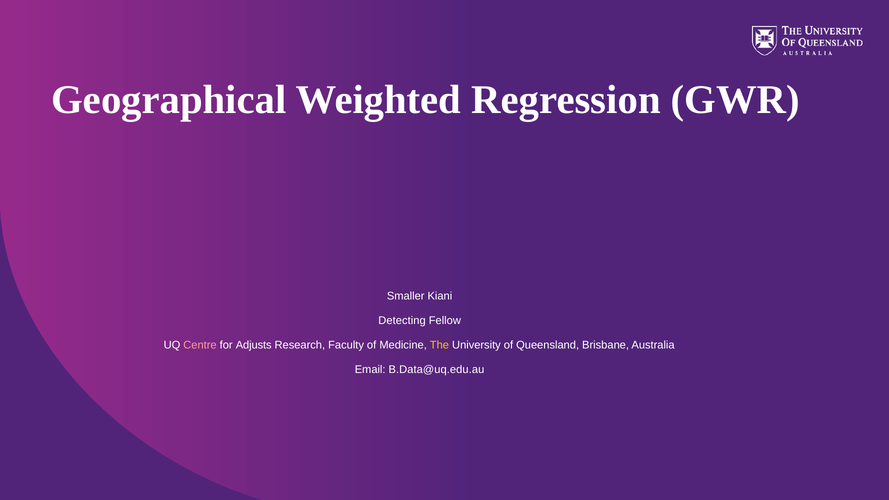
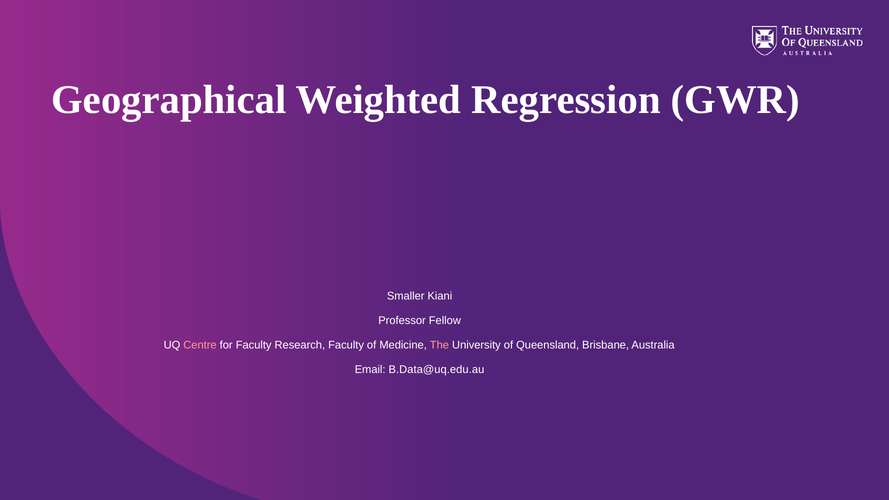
Detecting: Detecting -> Professor
for Adjusts: Adjusts -> Faculty
The colour: yellow -> pink
